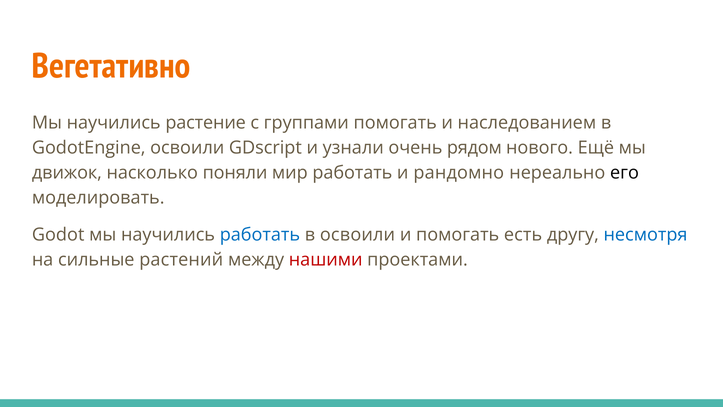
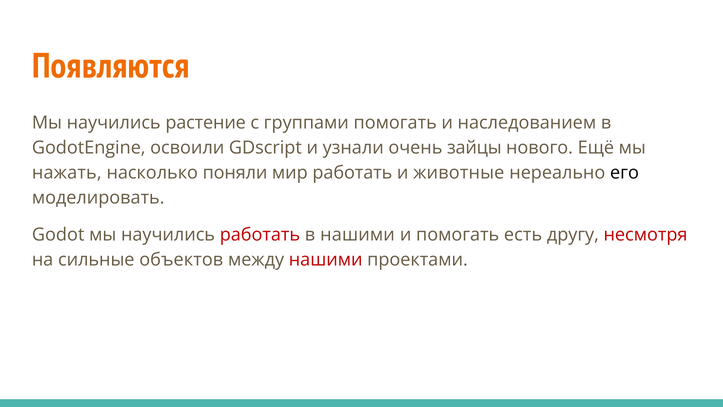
Вегетативно: Вегетативно -> Появляются
рядом: рядом -> зайцы
движок: движок -> нажать
рандомно: рандомно -> животные
работать at (260, 235) colour: blue -> red
в освоили: освоили -> нашими
несмотря colour: blue -> red
растений: растений -> объектов
